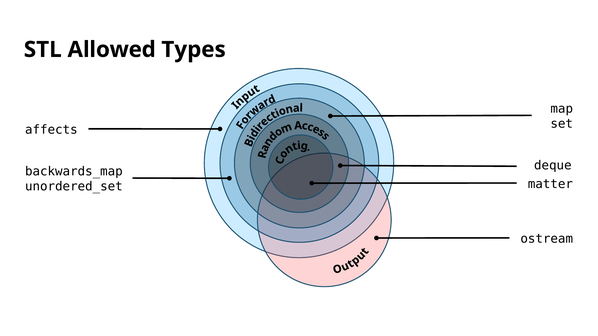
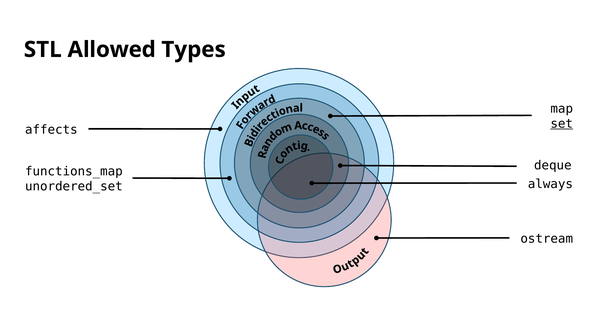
set underline: none -> present
backwards_map: backwards_map -> functions_map
matter: matter -> always
